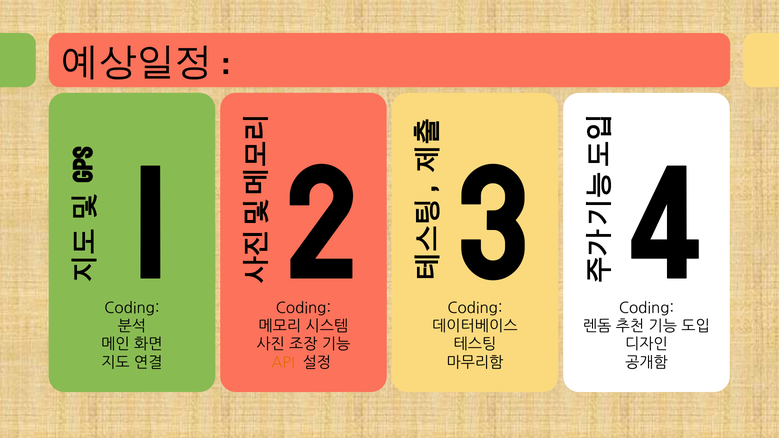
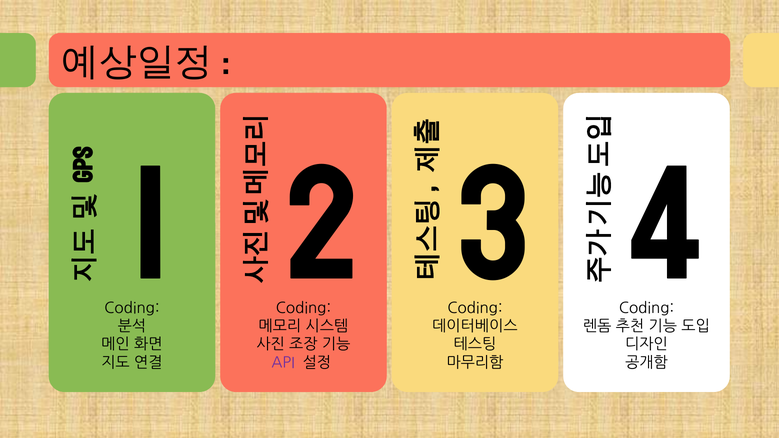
API colour: orange -> purple
